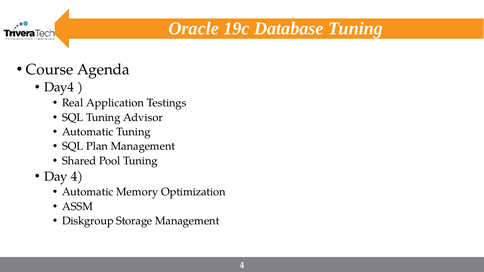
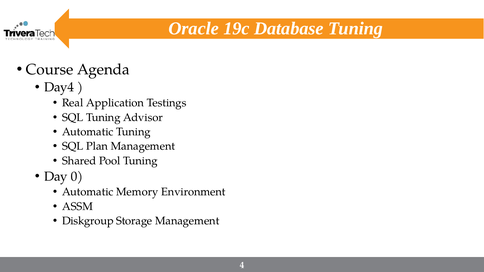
Day 4: 4 -> 0
Optimization: Optimization -> Environment
